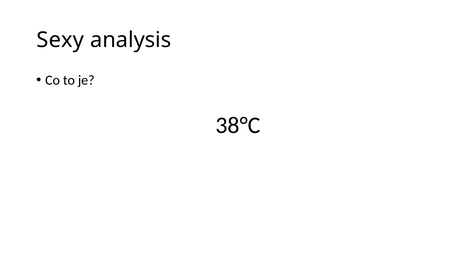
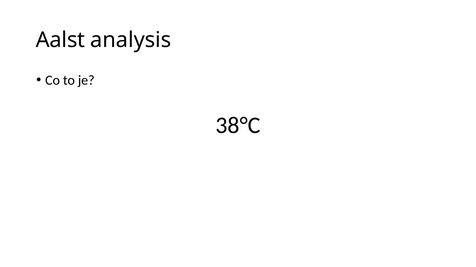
Sexy: Sexy -> Aalst
